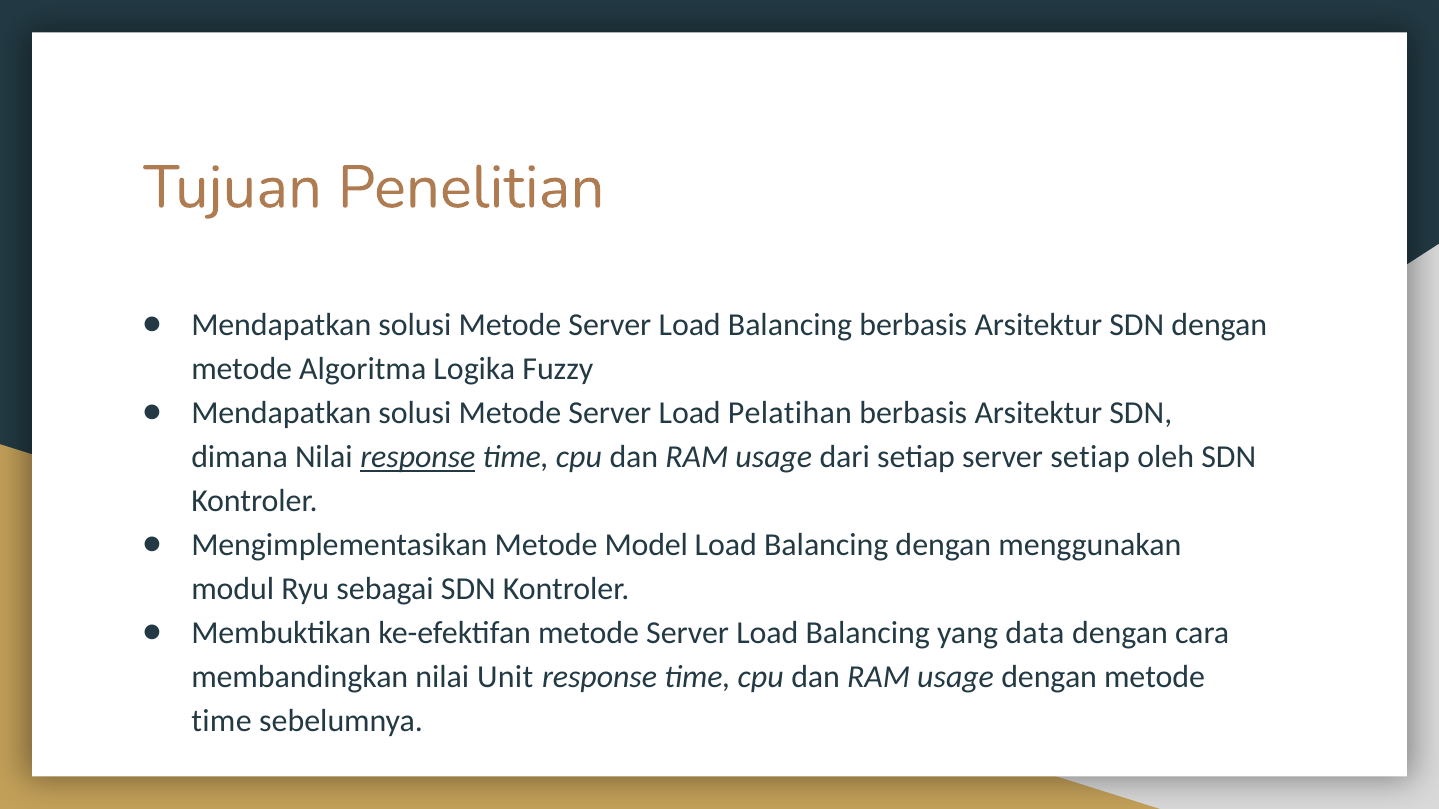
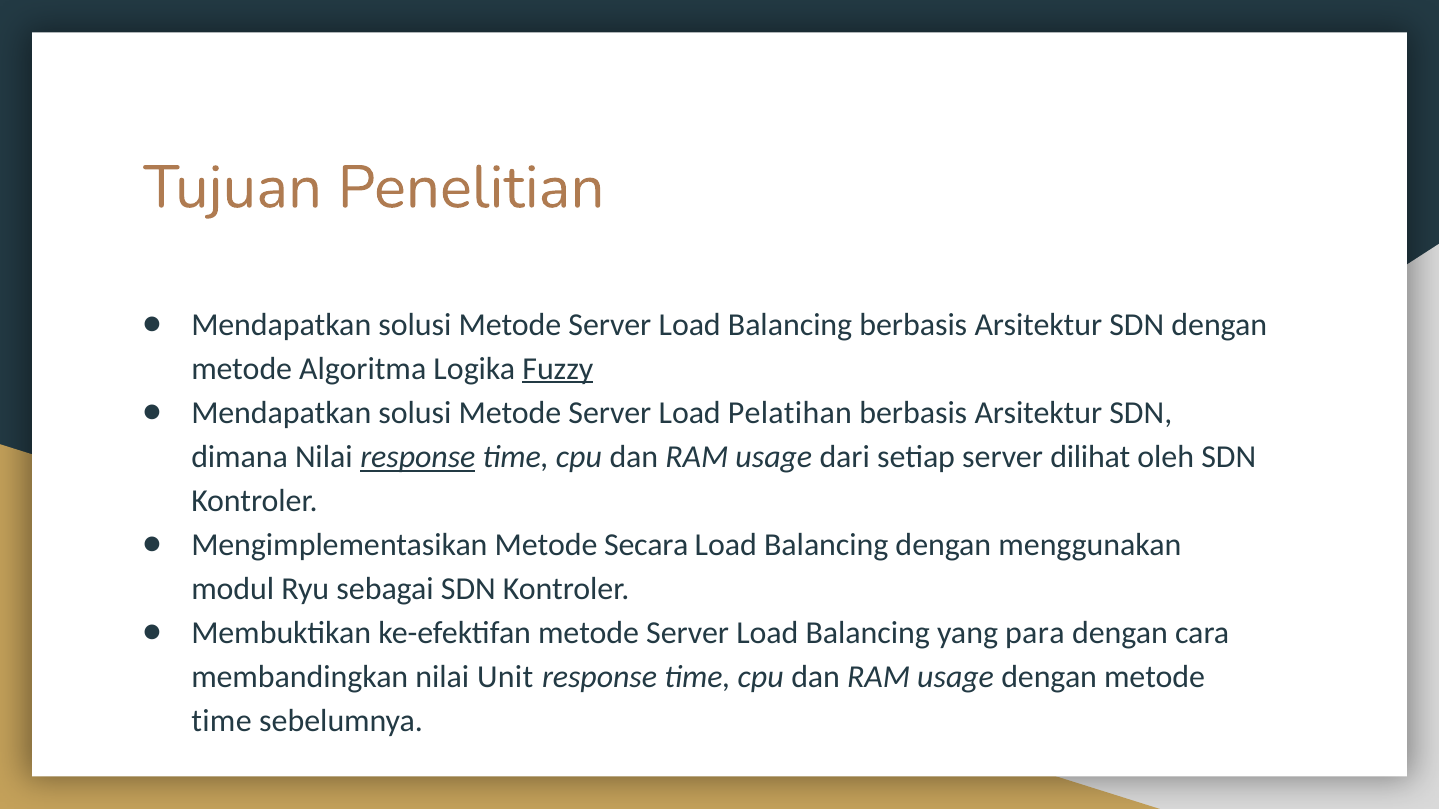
Fuzzy underline: none -> present
server setiap: setiap -> dilihat
Model: Model -> Secara
data: data -> para
